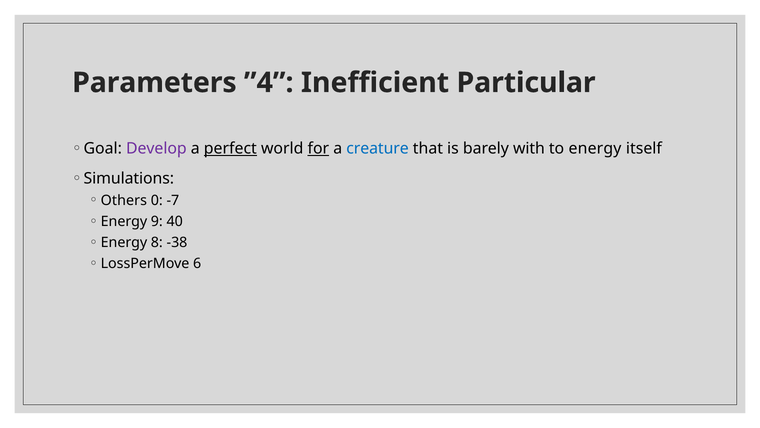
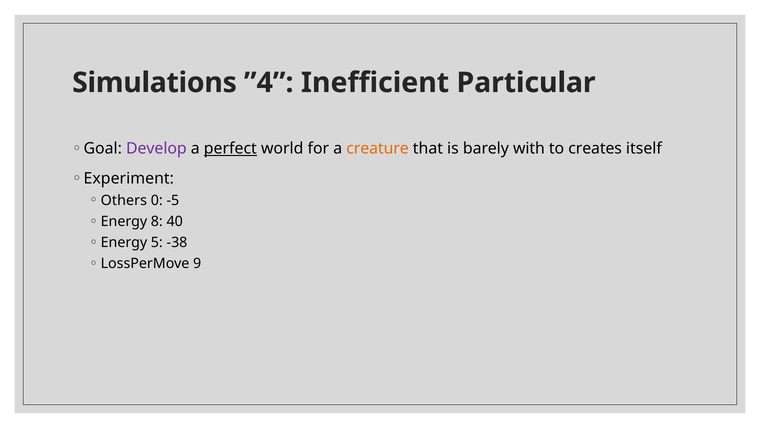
Parameters: Parameters -> Simulations
for underline: present -> none
creature colour: blue -> orange
to energy: energy -> creates
Simulations: Simulations -> Experiment
-7: -7 -> -5
9: 9 -> 8
8: 8 -> 5
6: 6 -> 9
